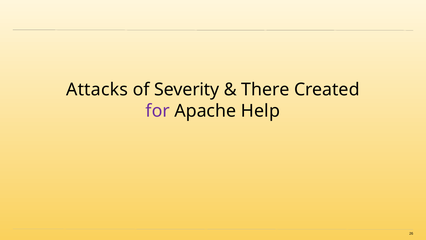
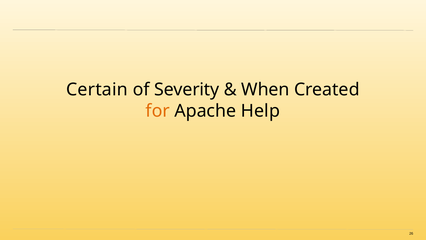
Attacks: Attacks -> Certain
There: There -> When
for colour: purple -> orange
